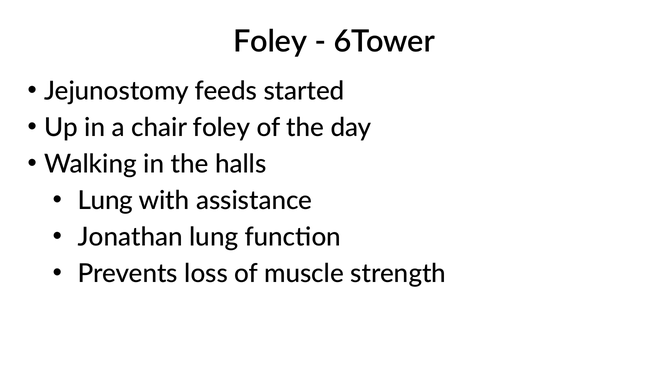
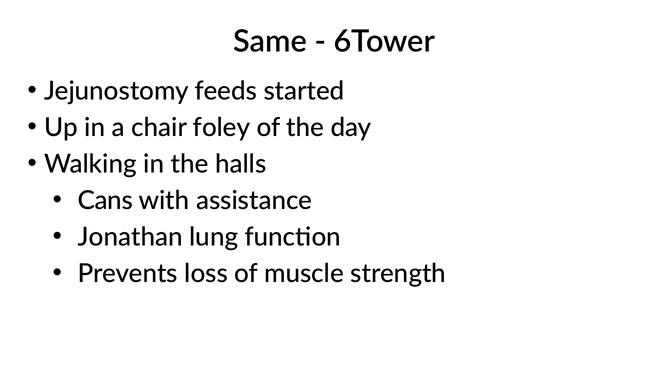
Foley at (270, 41): Foley -> Same
Lung at (105, 201): Lung -> Cans
